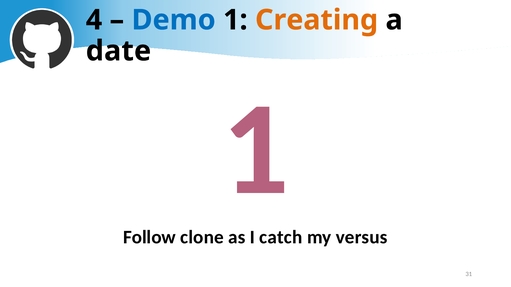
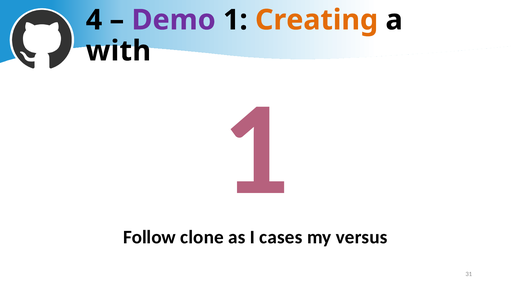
Demo colour: blue -> purple
date: date -> with
catch: catch -> cases
